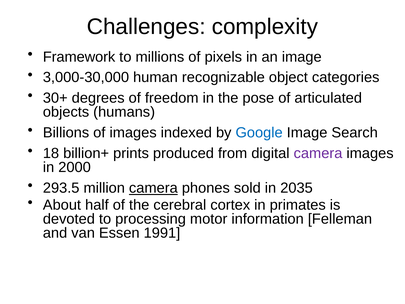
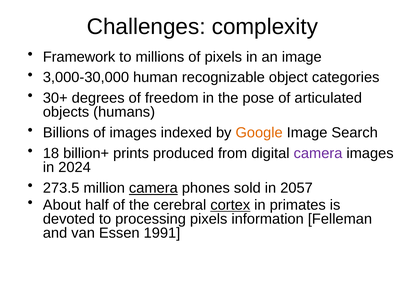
Google colour: blue -> orange
2000: 2000 -> 2024
293.5: 293.5 -> 273.5
2035: 2035 -> 2057
cortex underline: none -> present
processing motor: motor -> pixels
